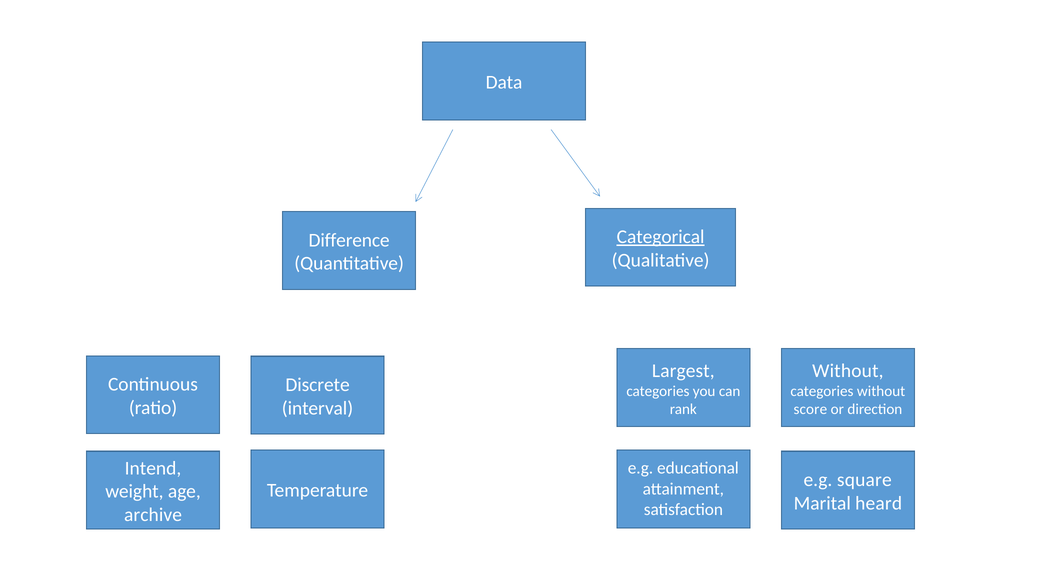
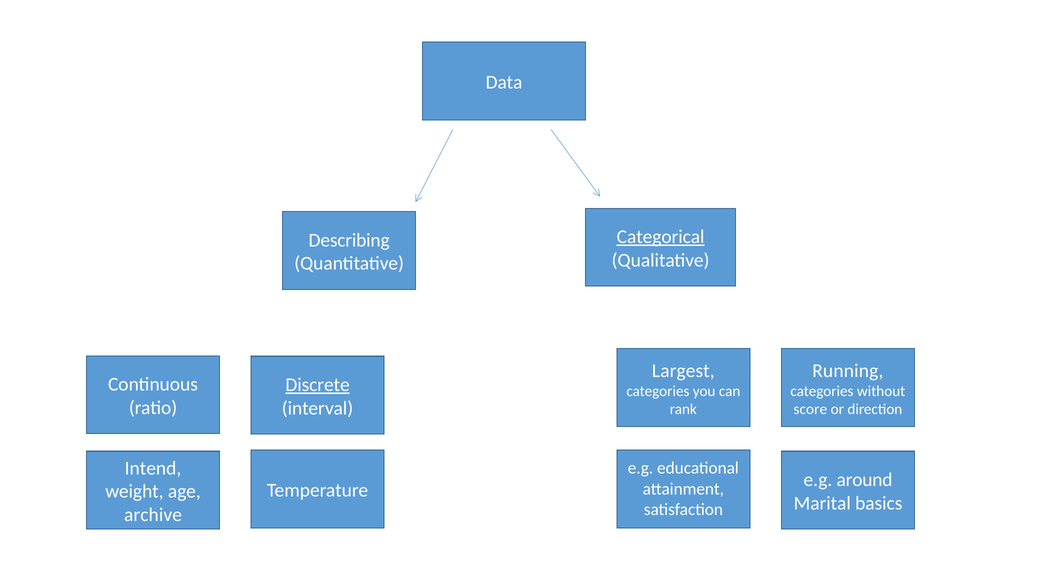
Difference: Difference -> Describing
Without at (848, 370): Without -> Running
Discrete underline: none -> present
square: square -> around
heard: heard -> basics
